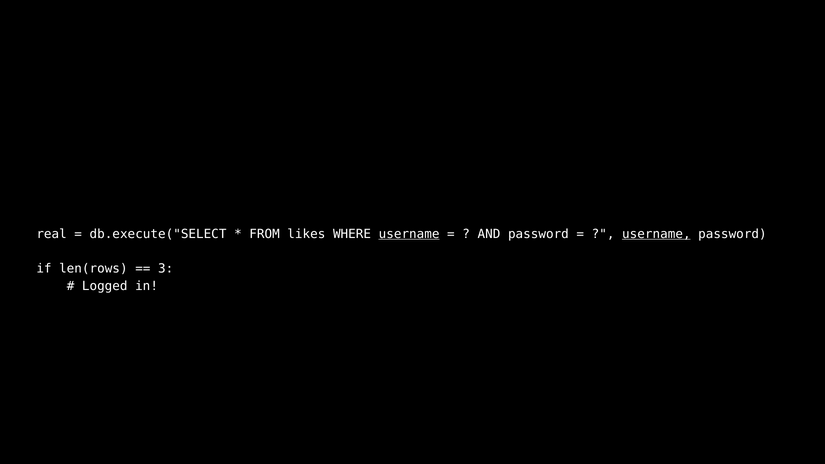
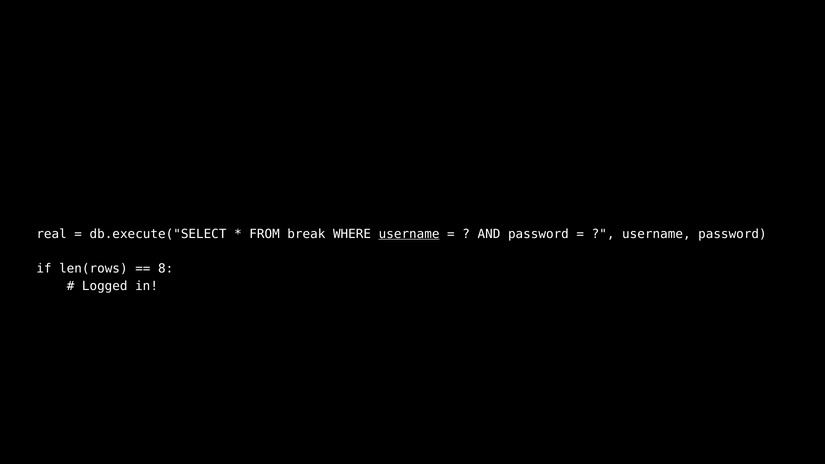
likes: likes -> break
username at (656, 234) underline: present -> none
3: 3 -> 8
